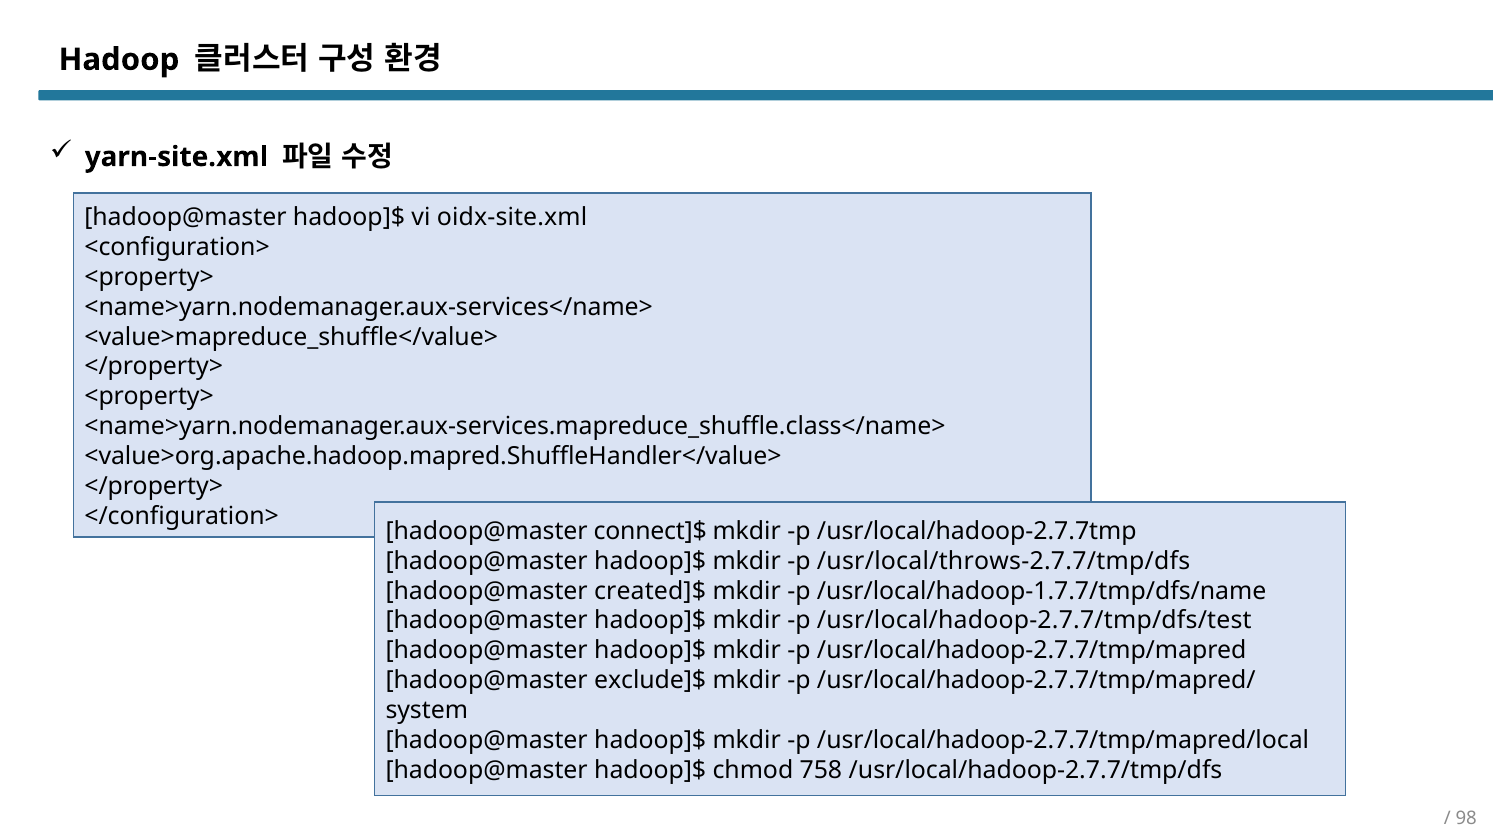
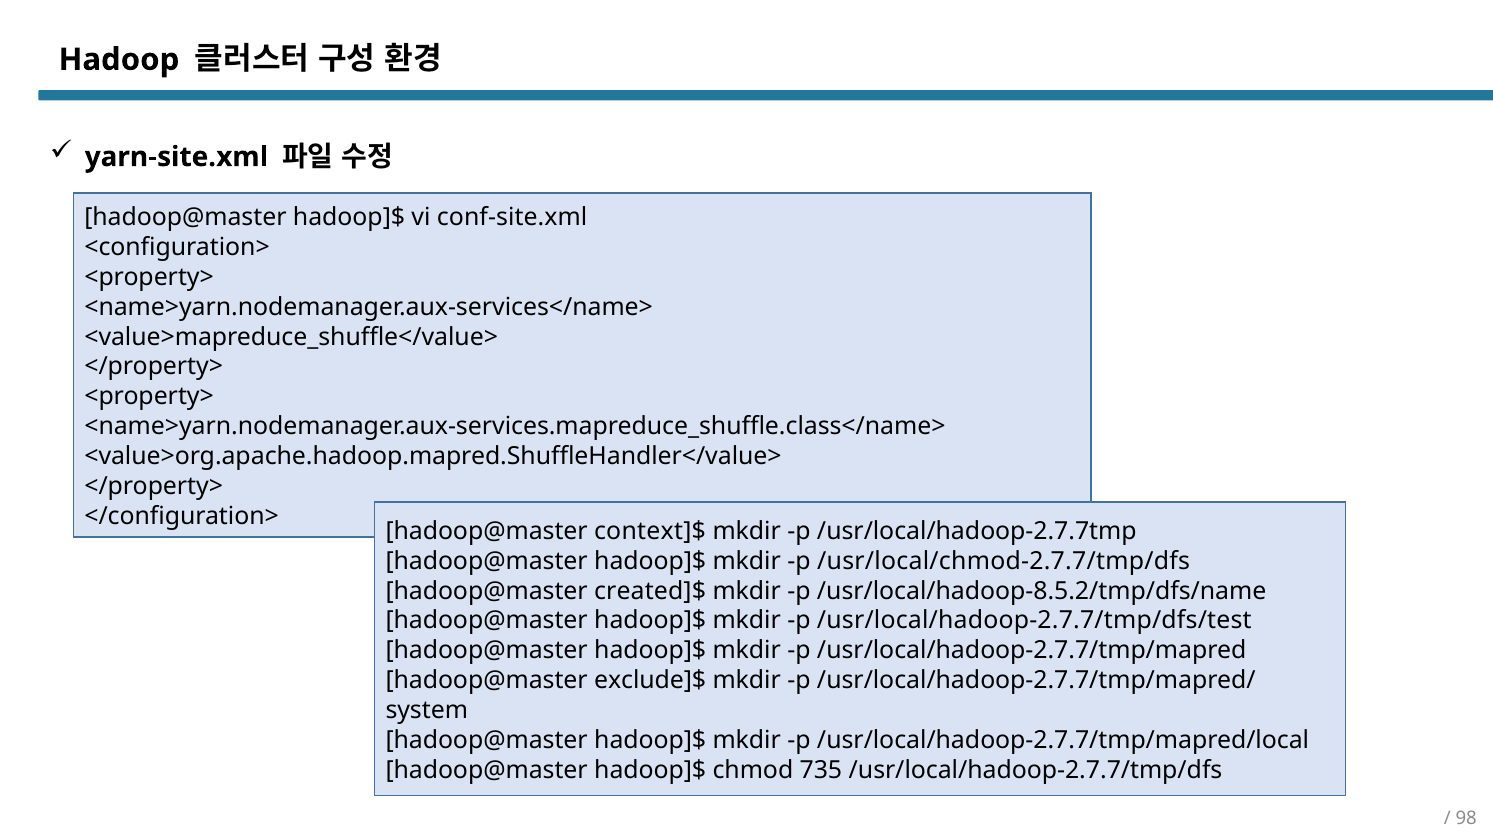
oidx-site.xml: oidx-site.xml -> conf-site.xml
connect]$: connect]$ -> context]$
/usr/local/throws-2.7.7/tmp/dfs: /usr/local/throws-2.7.7/tmp/dfs -> /usr/local/chmod-2.7.7/tmp/dfs
/usr/local/hadoop-1.7.7/tmp/dfs/name: /usr/local/hadoop-1.7.7/tmp/dfs/name -> /usr/local/hadoop-8.5.2/tmp/dfs/name
758: 758 -> 735
